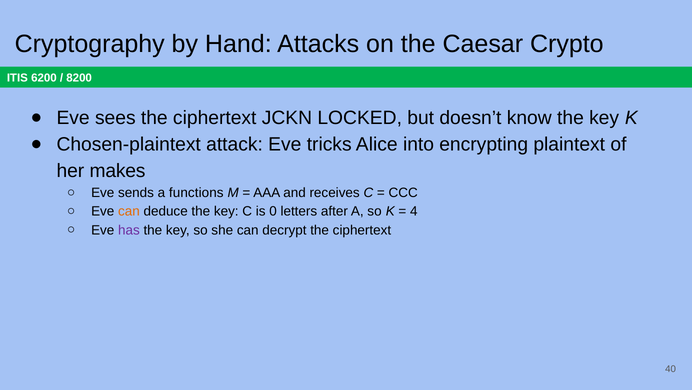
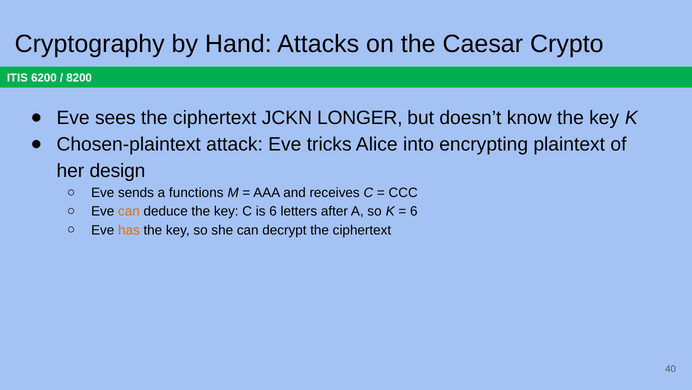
LOCKED: LOCKED -> LONGER
makes: makes -> design
is 0: 0 -> 6
4 at (414, 211): 4 -> 6
has colour: purple -> orange
